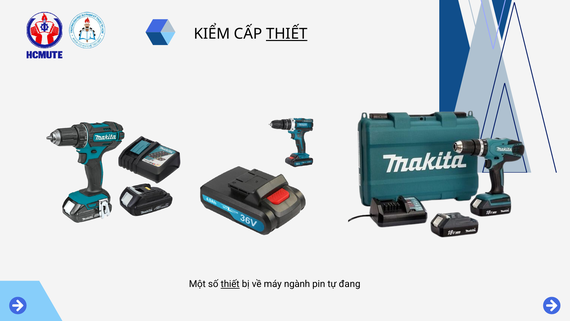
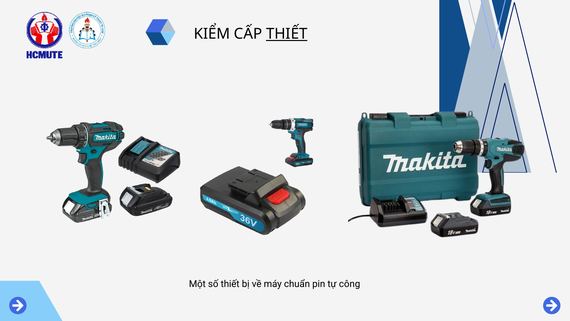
thiết at (230, 284) underline: present -> none
ngành: ngành -> chuẩn
đang: đang -> công
